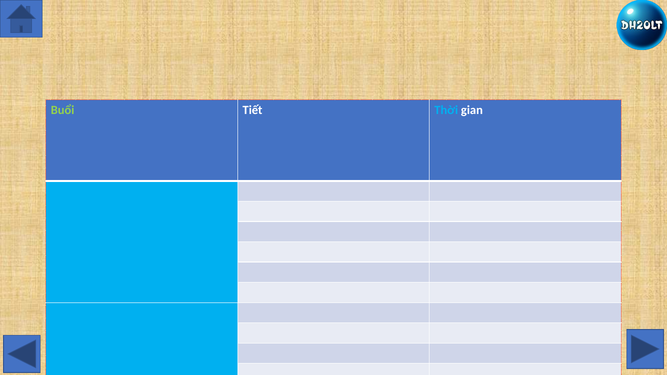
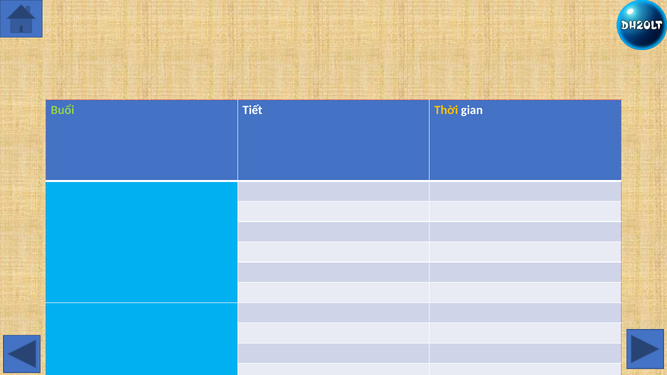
Thời colour: light blue -> yellow
